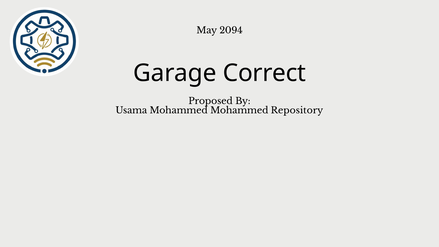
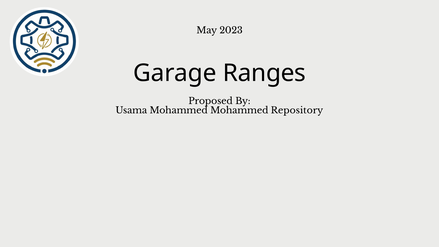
2094: 2094 -> 2023
Correct: Correct -> Ranges
